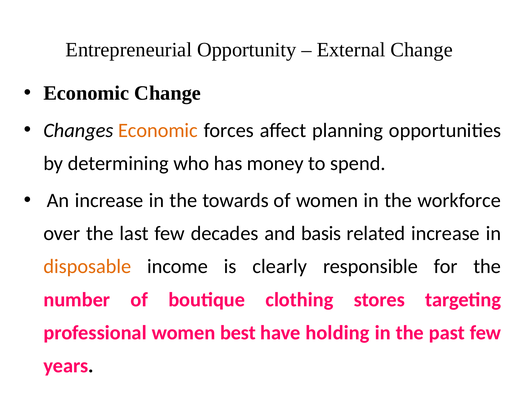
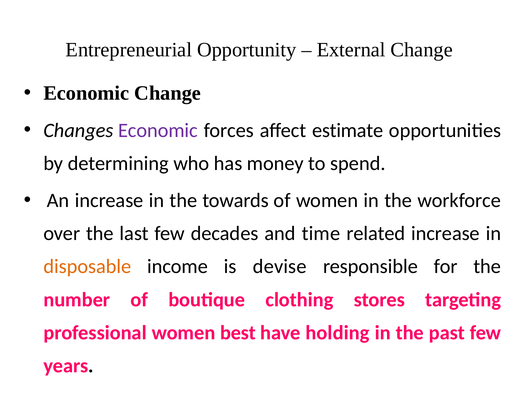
Economic at (158, 130) colour: orange -> purple
planning: planning -> estimate
basis: basis -> time
clearly: clearly -> devise
